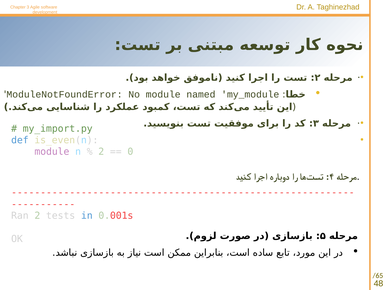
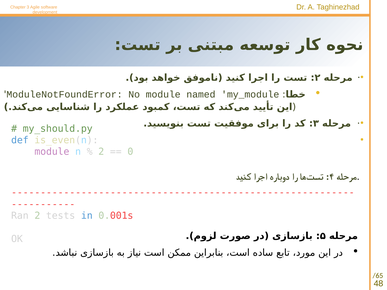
my_import.py: my_import.py -> my_should.py
